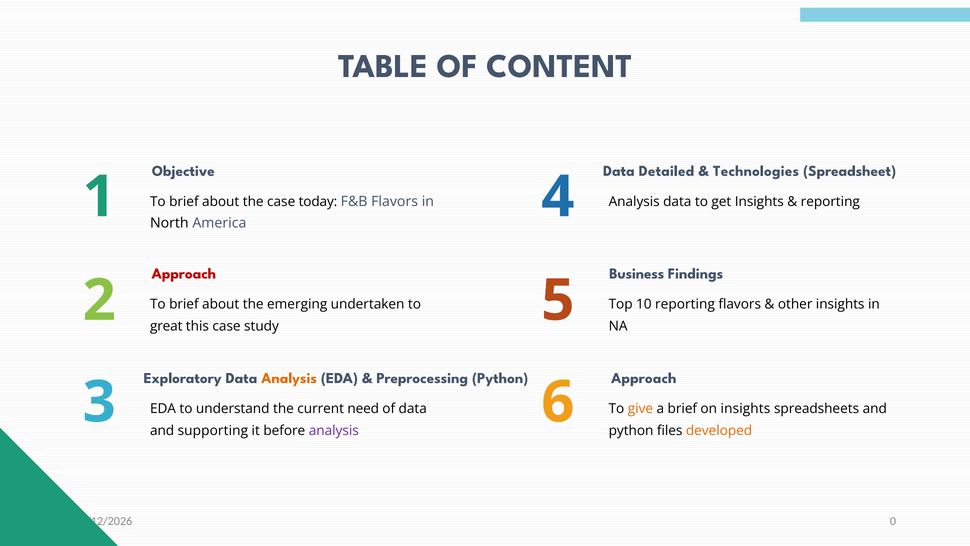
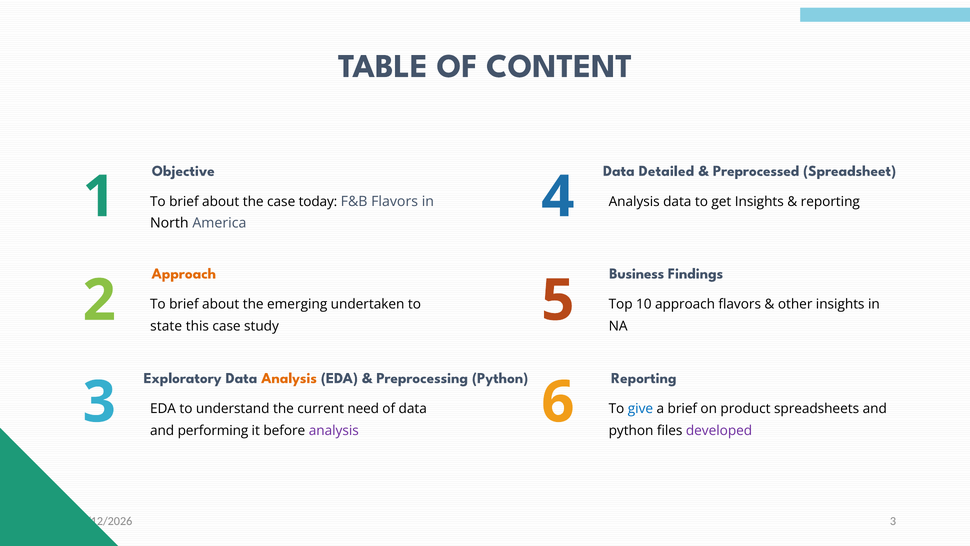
Technologies: Technologies -> Preprocessed
Approach at (184, 273) colour: red -> orange
10 reporting: reporting -> approach
great: great -> state
Approach at (644, 378): Approach -> Reporting
give colour: orange -> blue
on insights: insights -> product
supporting: supporting -> performing
developed colour: orange -> purple
0 at (893, 521): 0 -> 3
